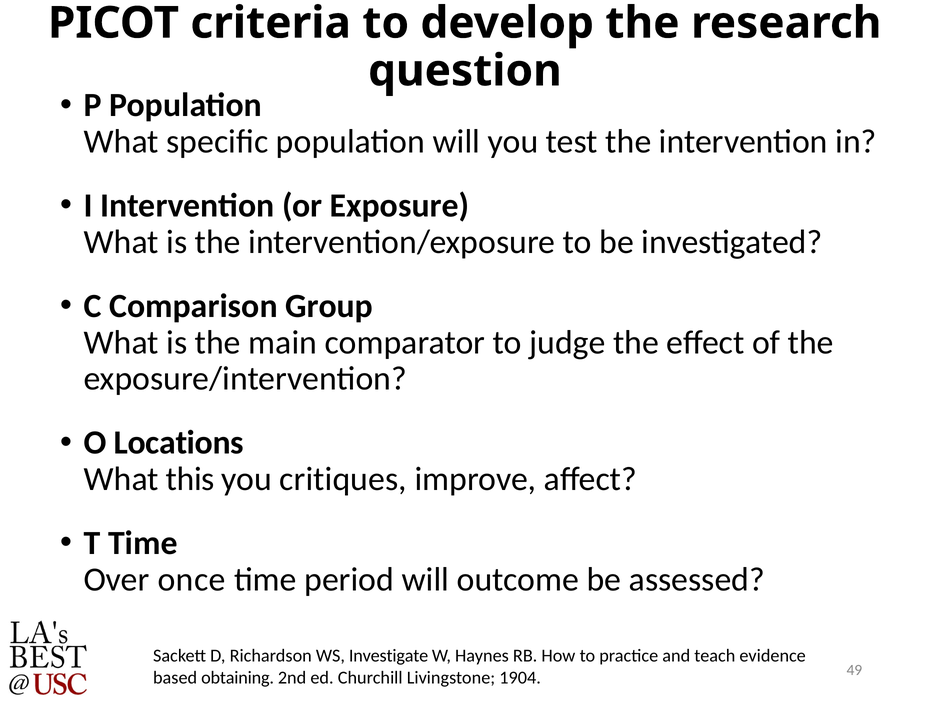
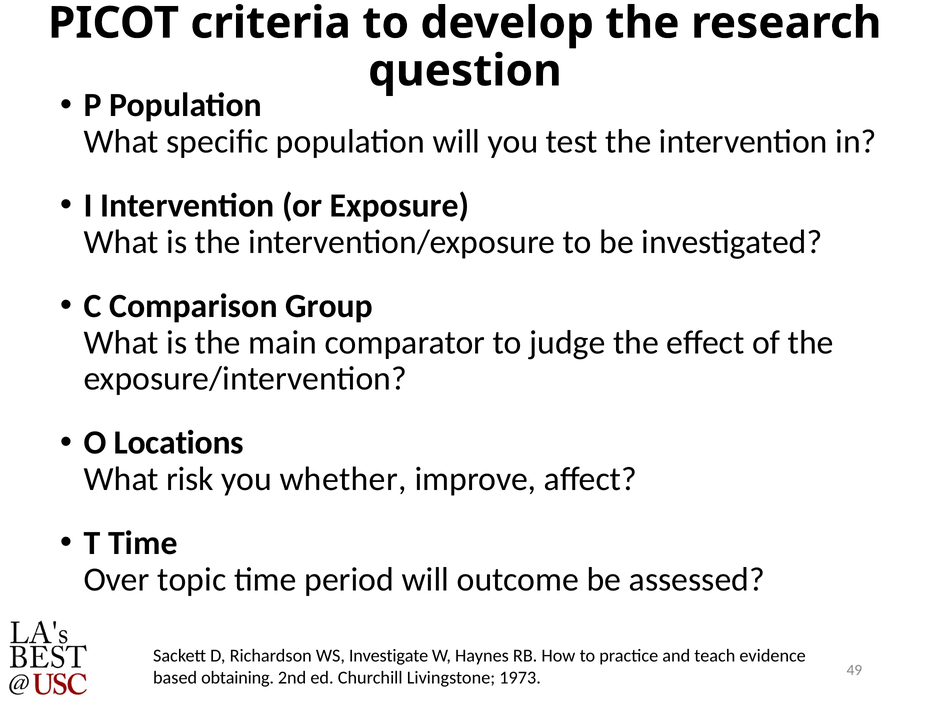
this: this -> risk
critiques: critiques -> whether
once: once -> topic
1904: 1904 -> 1973
